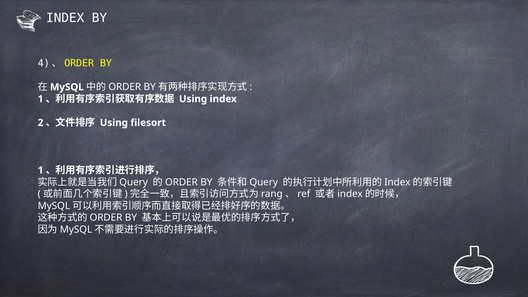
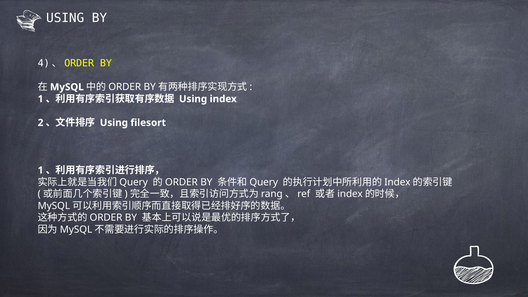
INDEX at (65, 18): INDEX -> USING
